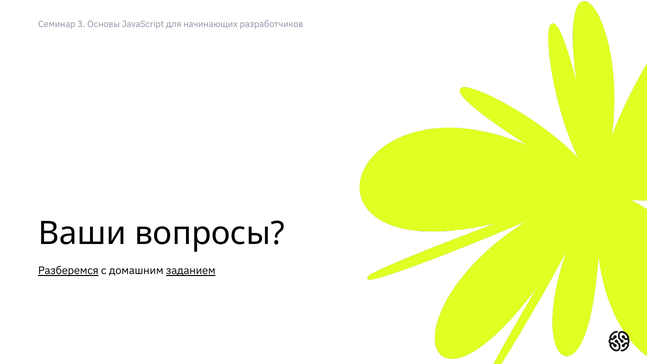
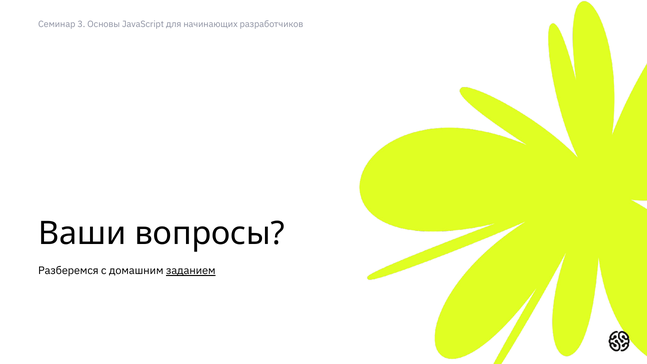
Разберемся underline: present -> none
